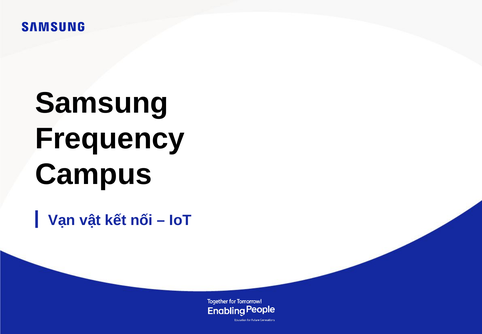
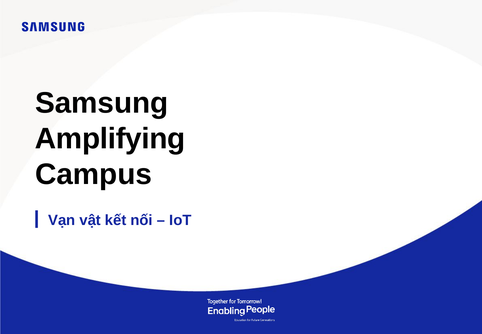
Frequency: Frequency -> Amplifying
